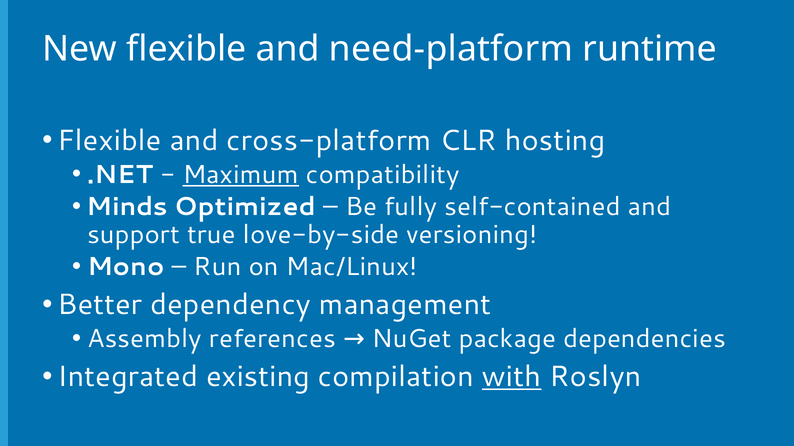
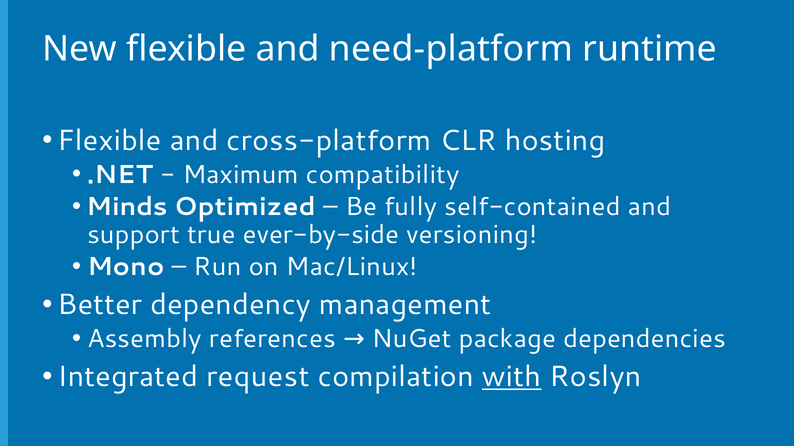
Maximum underline: present -> none
love-by-side: love-by-side -> ever-by-side
existing: existing -> request
